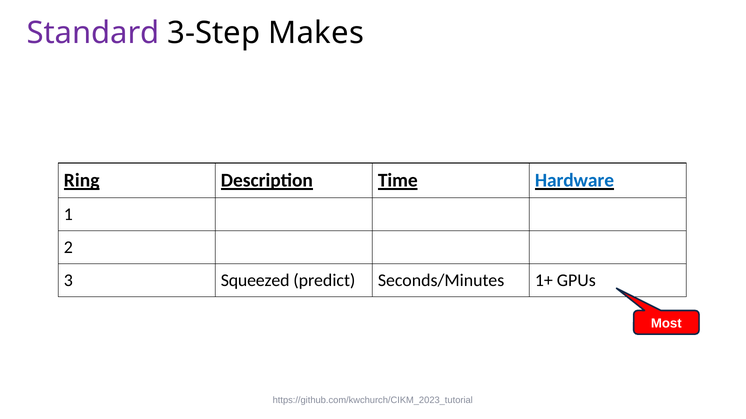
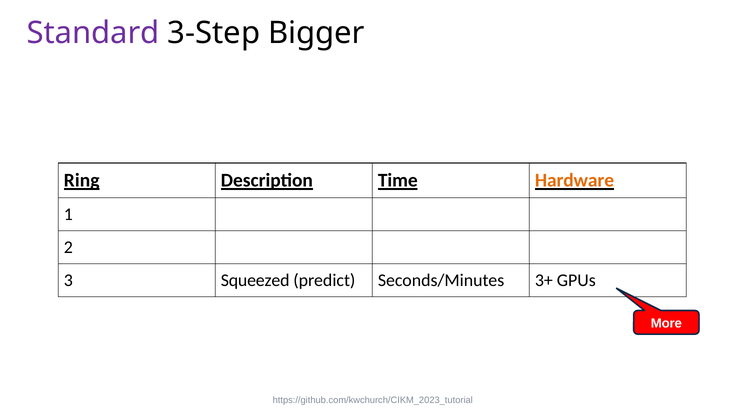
Makes: Makes -> Bigger
Hardware colour: blue -> orange
1+: 1+ -> 3+
Most: Most -> More
